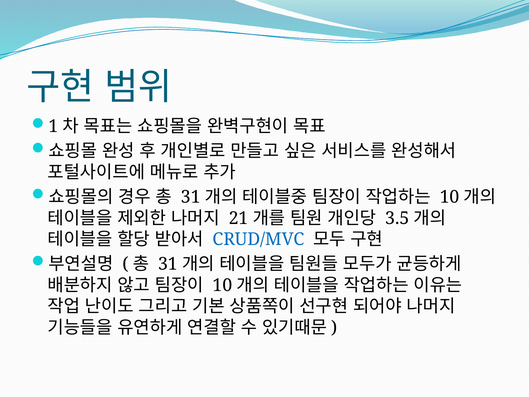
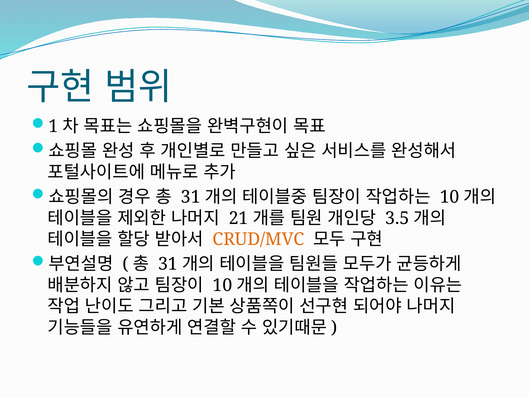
CRUD/MVC colour: blue -> orange
